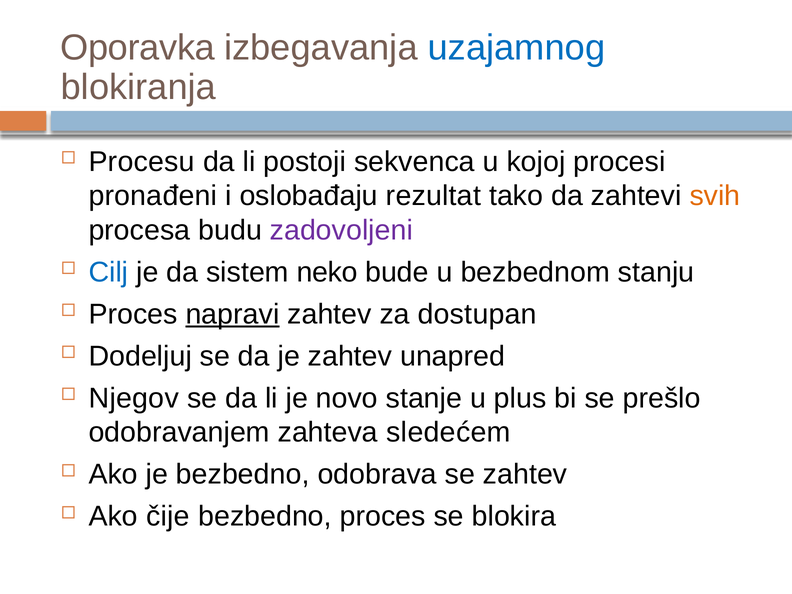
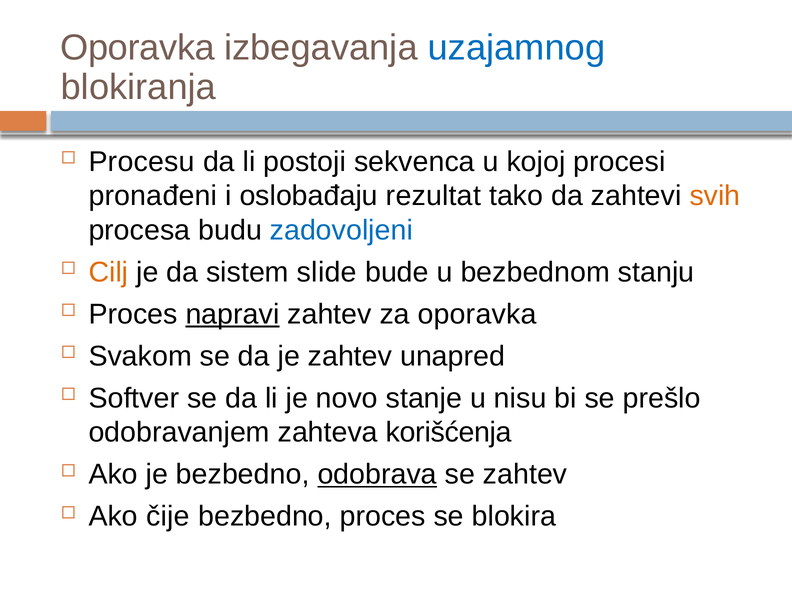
zadovoljeni colour: purple -> blue
Cilj colour: blue -> orange
neko: neko -> slide
za dostupan: dostupan -> oporavka
Dodeljuj: Dodeljuj -> Svakom
Njegov: Njegov -> Softver
plus: plus -> nisu
sledećem: sledećem -> korišćenja
odobrava underline: none -> present
